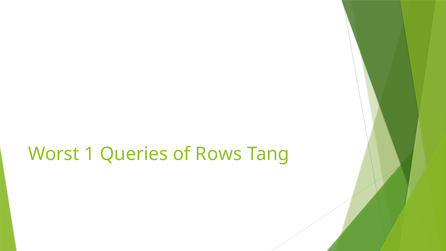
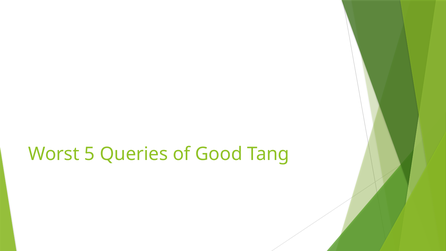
1: 1 -> 5
Rows: Rows -> Good
